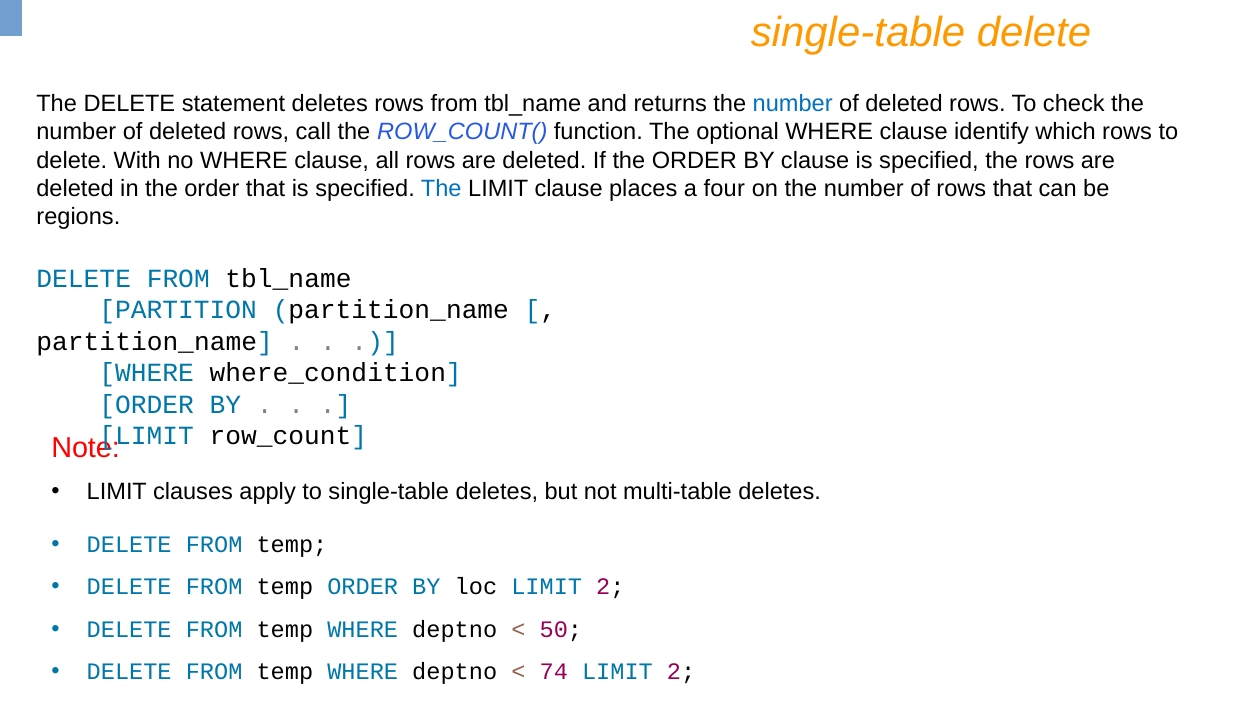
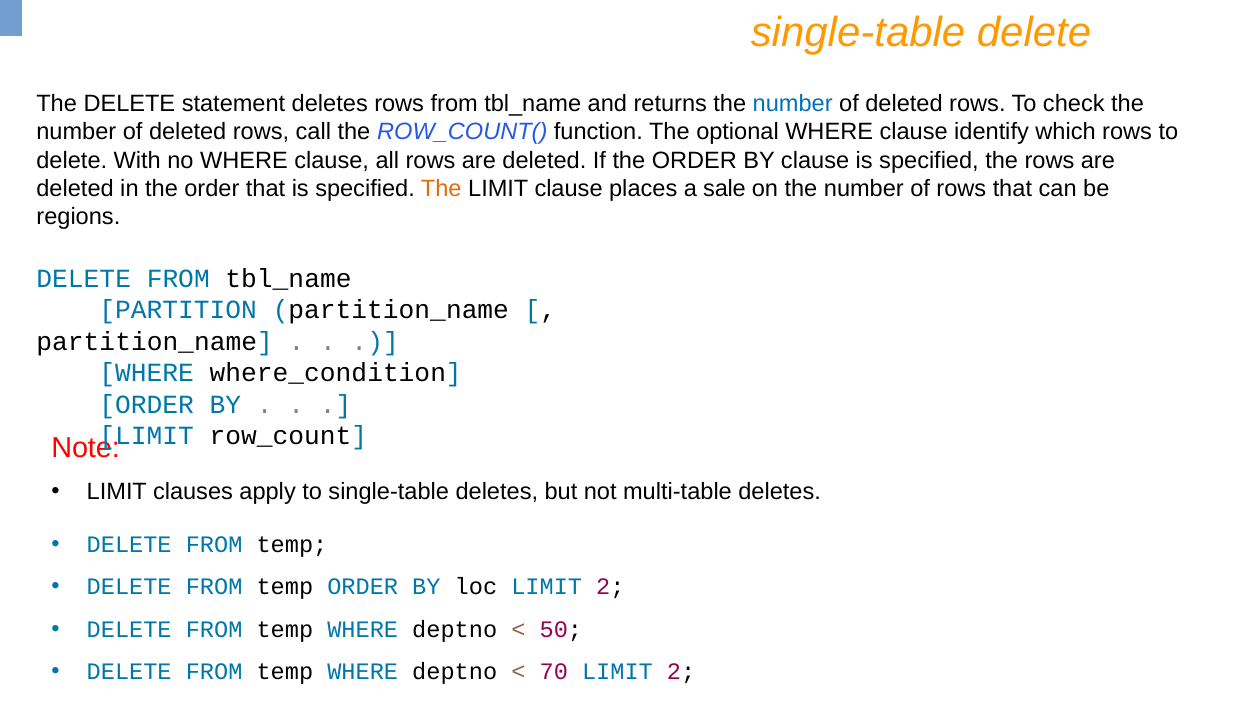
The at (441, 189) colour: blue -> orange
four: four -> sale
74: 74 -> 70
